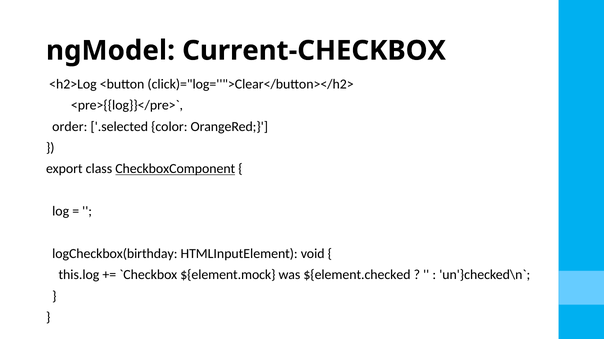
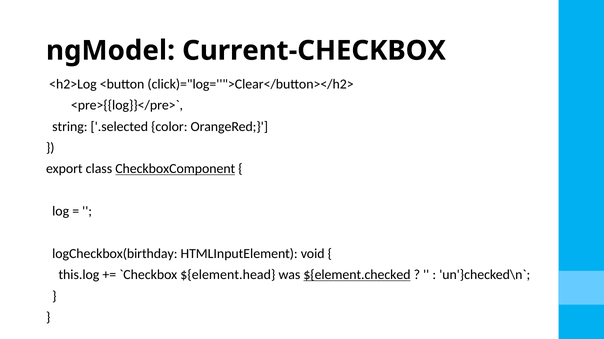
order: order -> string
${element.mock: ${element.mock -> ${element.head
${element.checked underline: none -> present
